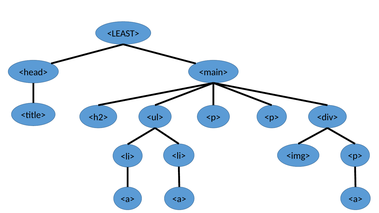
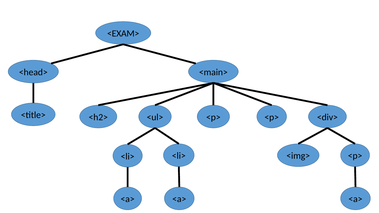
<LEAST>: <LEAST> -> <EXAM>
